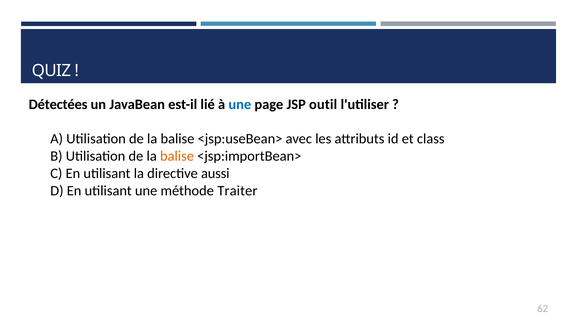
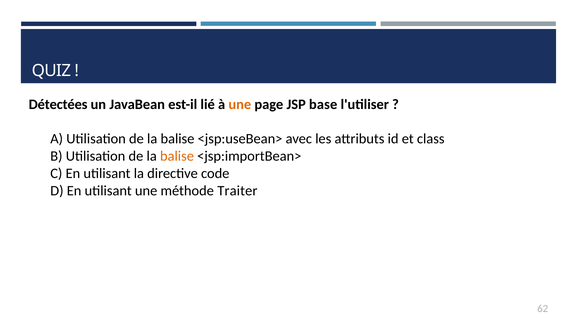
une at (240, 104) colour: blue -> orange
outil: outil -> base
aussi: aussi -> code
